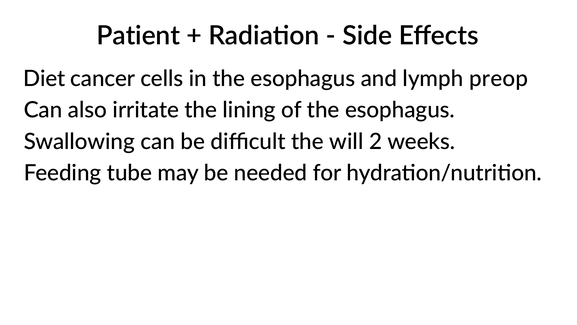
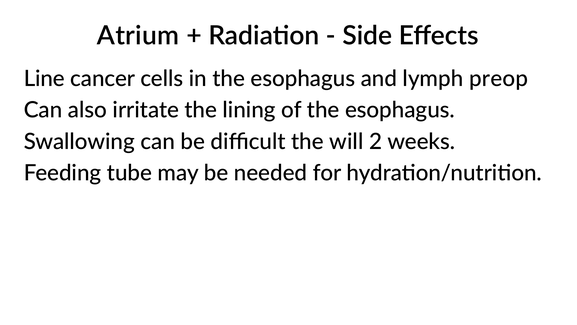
Patient: Patient -> Atrium
Diet: Diet -> Line
